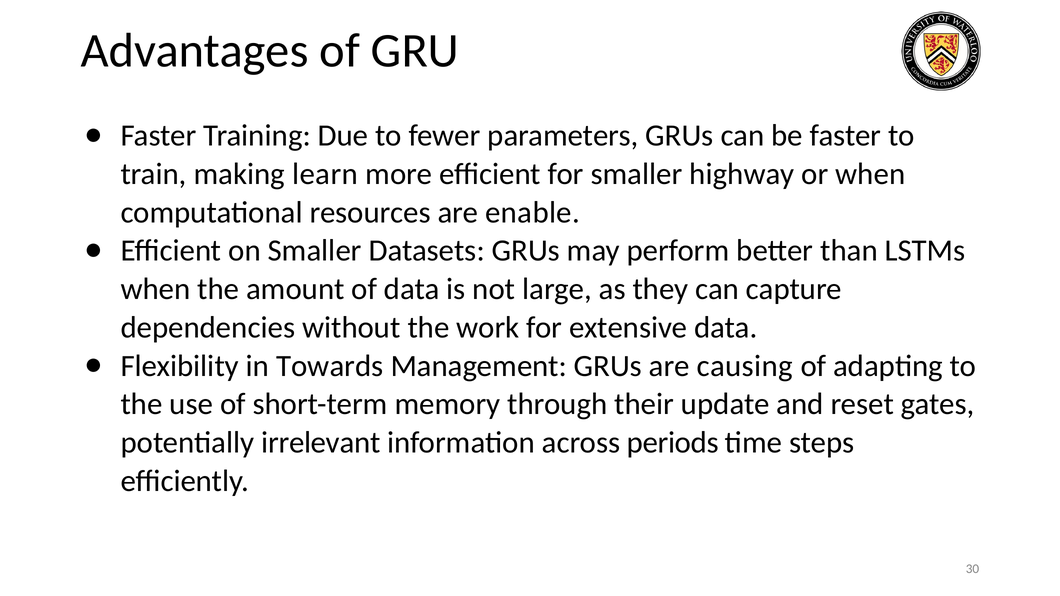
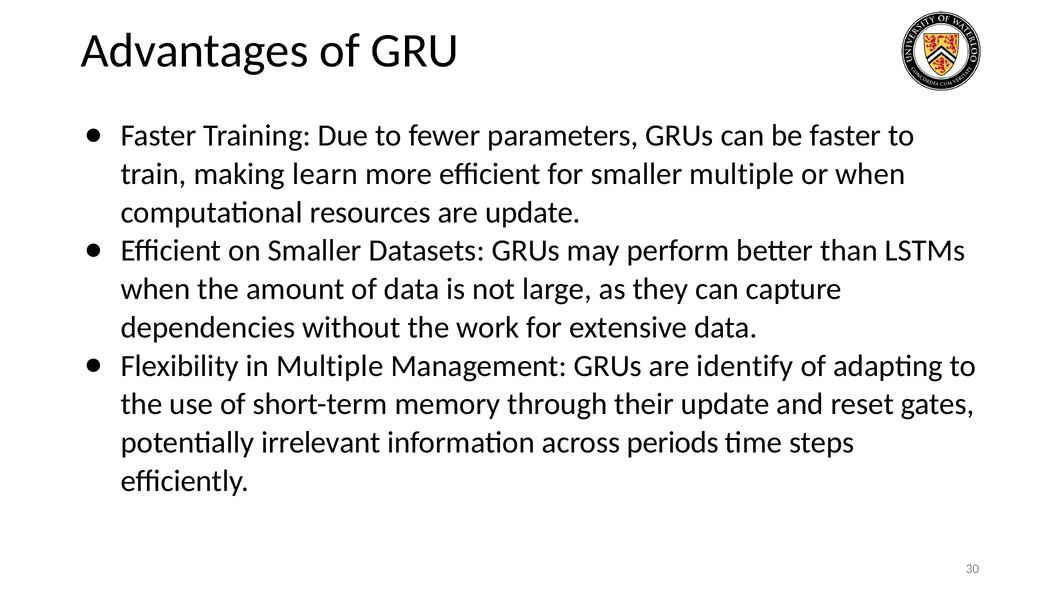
smaller highway: highway -> multiple
are enable: enable -> update
in Towards: Towards -> Multiple
causing: causing -> identify
